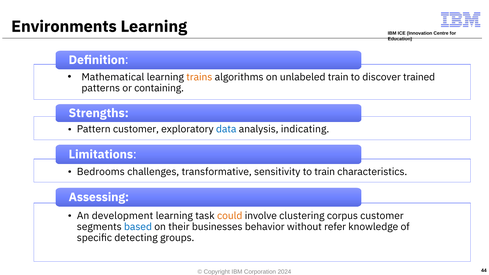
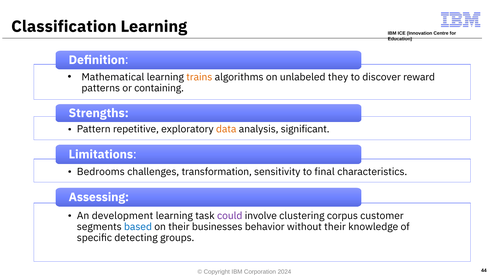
Environments: Environments -> Classification
unlabeled train: train -> they
trained: trained -> reward
Pattern customer: customer -> repetitive
data colour: blue -> orange
indicating: indicating -> significant
transformative: transformative -> transformation
to train: train -> final
could colour: orange -> purple
without refer: refer -> their
